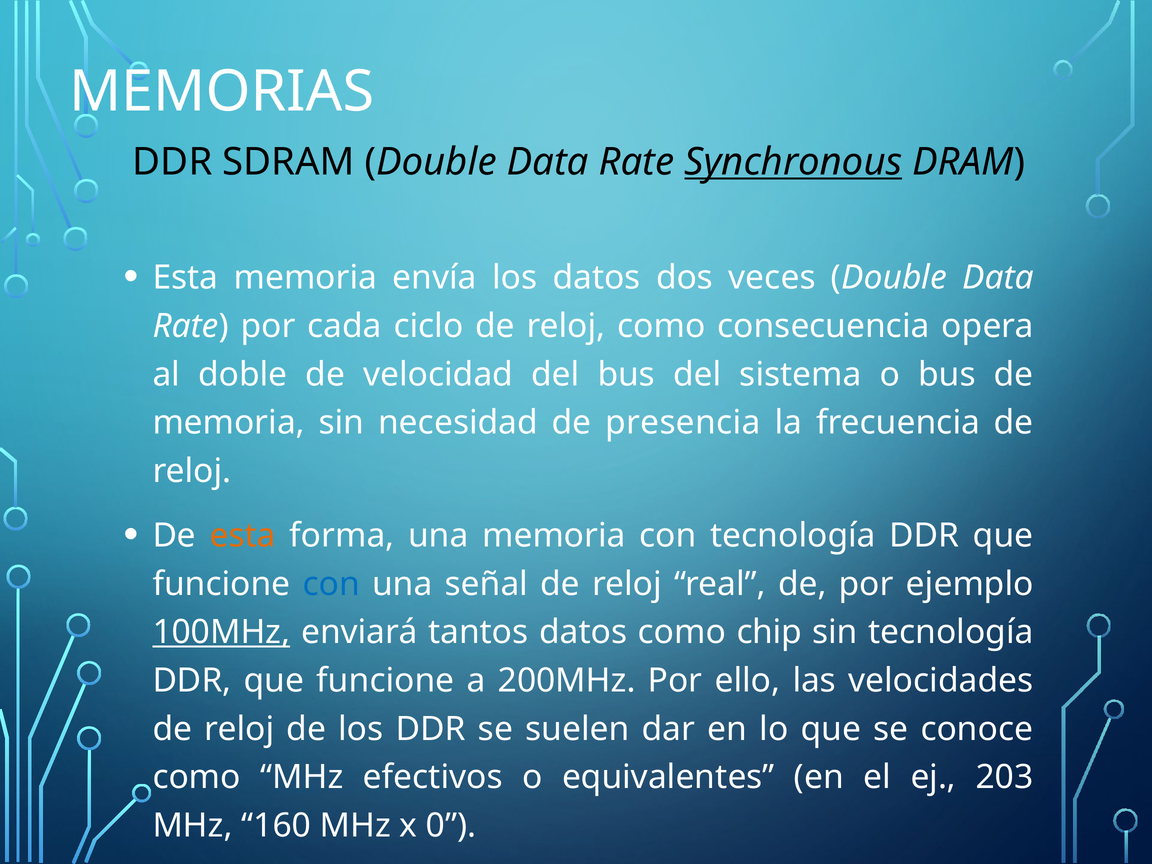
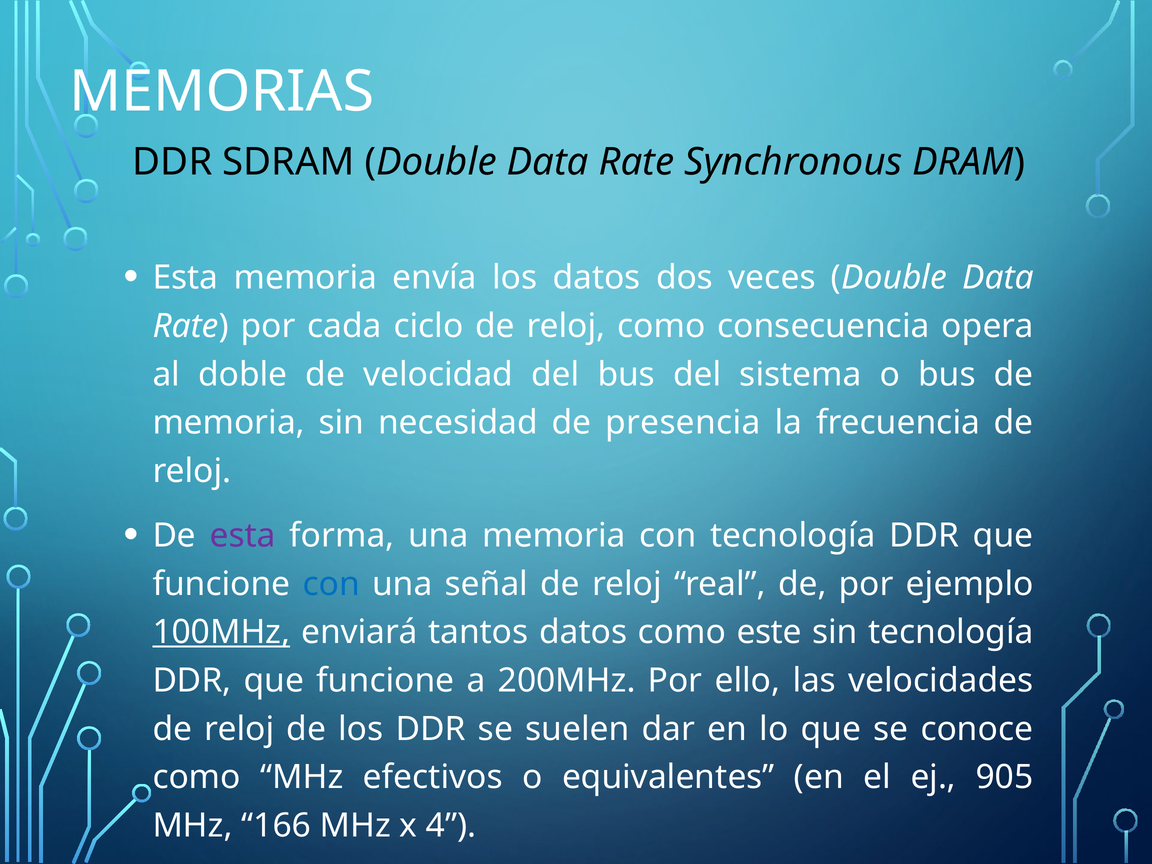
Synchronous underline: present -> none
esta at (243, 536) colour: orange -> purple
chip: chip -> este
203: 203 -> 905
160: 160 -> 166
0: 0 -> 4
